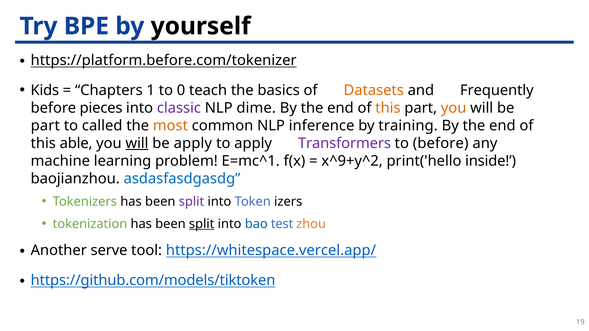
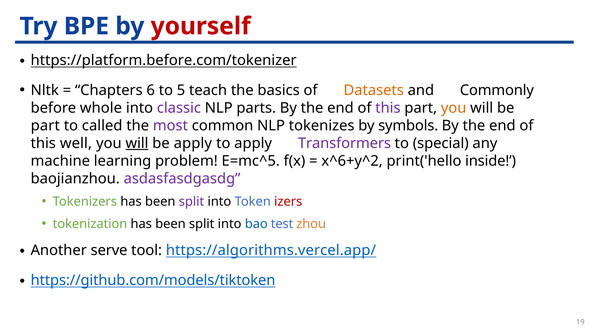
yourself colour: black -> red
Kids: Kids -> Nltk
1: 1 -> 6
0: 0 -> 5
Frequently: Frequently -> Commonly
pieces: pieces -> whole
dime: dime -> parts
this at (388, 108) colour: orange -> purple
most colour: orange -> purple
inference: inference -> tokenizes
training: training -> symbols
able: able -> well
to before: before -> special
E=mc^1: E=mc^1 -> E=mc^5
x^9+y^2: x^9+y^2 -> x^6+y^2
asdasfasdgasdg colour: blue -> purple
izers colour: black -> red
split at (202, 224) underline: present -> none
https://whitespace.vercel.app/: https://whitespace.vercel.app/ -> https://algorithms.vercel.app/
